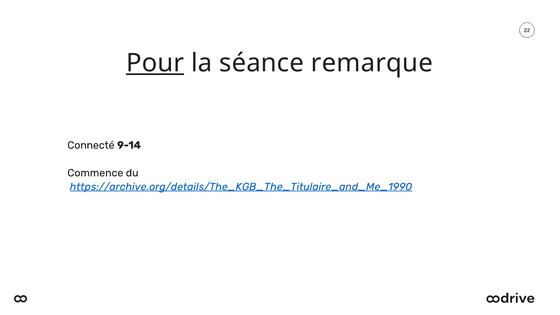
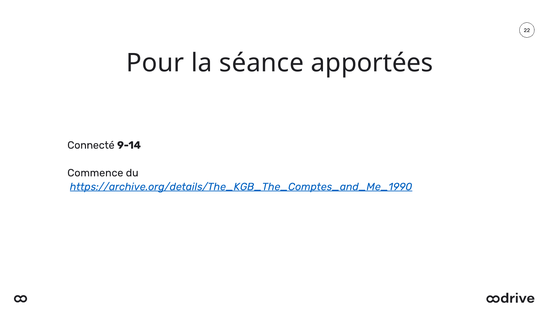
Pour underline: present -> none
remarque: remarque -> apportées
https://archive.org/details/The_KGB_The_Titulaire_and_Me_1990: https://archive.org/details/The_KGB_The_Titulaire_and_Me_1990 -> https://archive.org/details/The_KGB_The_Comptes_and_Me_1990
